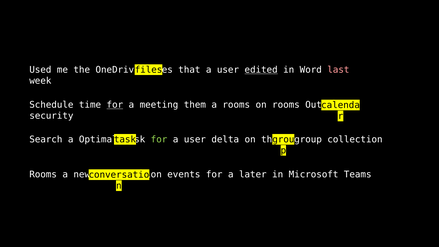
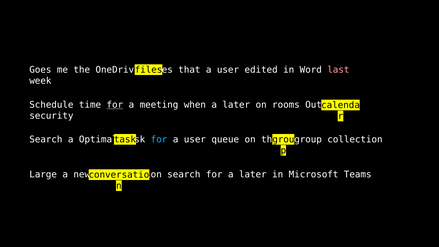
Used: Used -> Goes
edited underline: present -> none
them: them -> when
rooms at (236, 105): rooms -> later
for at (159, 139) colour: light green -> light blue
delta: delta -> queue
Rooms at (43, 174): Rooms -> Large
events at (184, 174): events -> search
